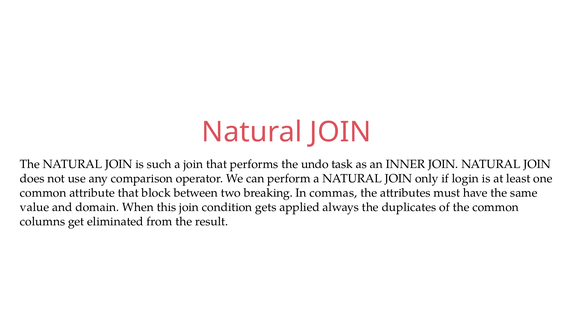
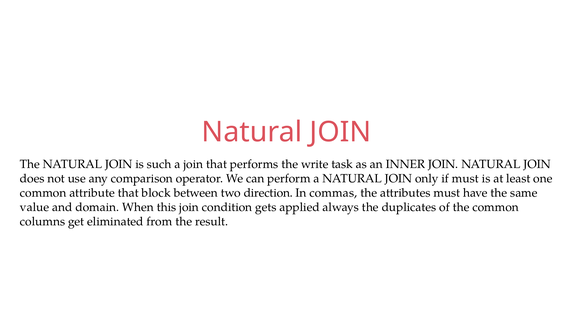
undo: undo -> write
if login: login -> must
breaking: breaking -> direction
